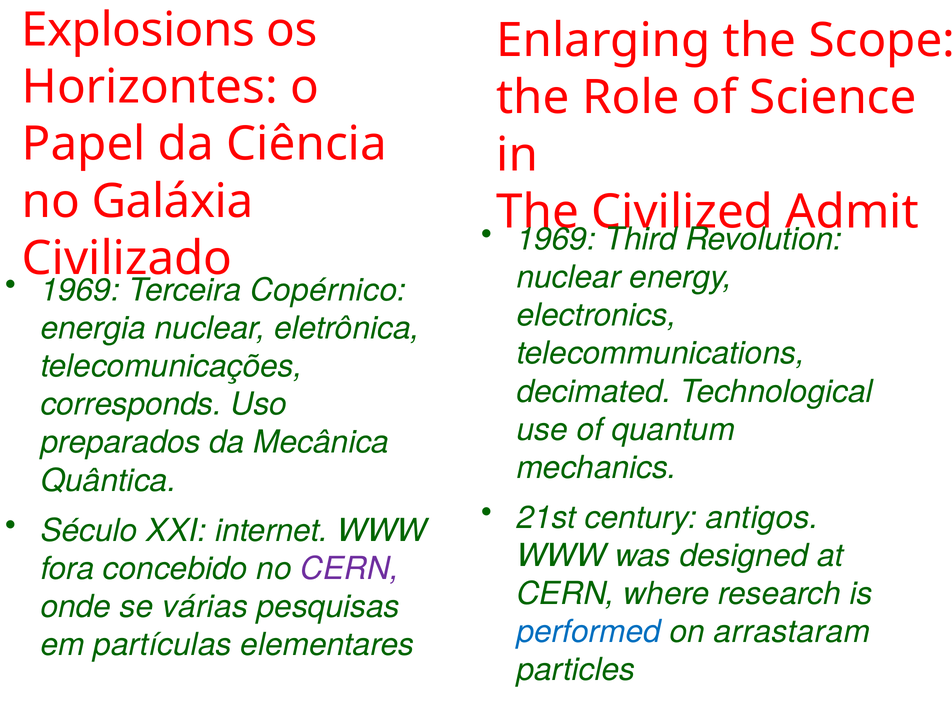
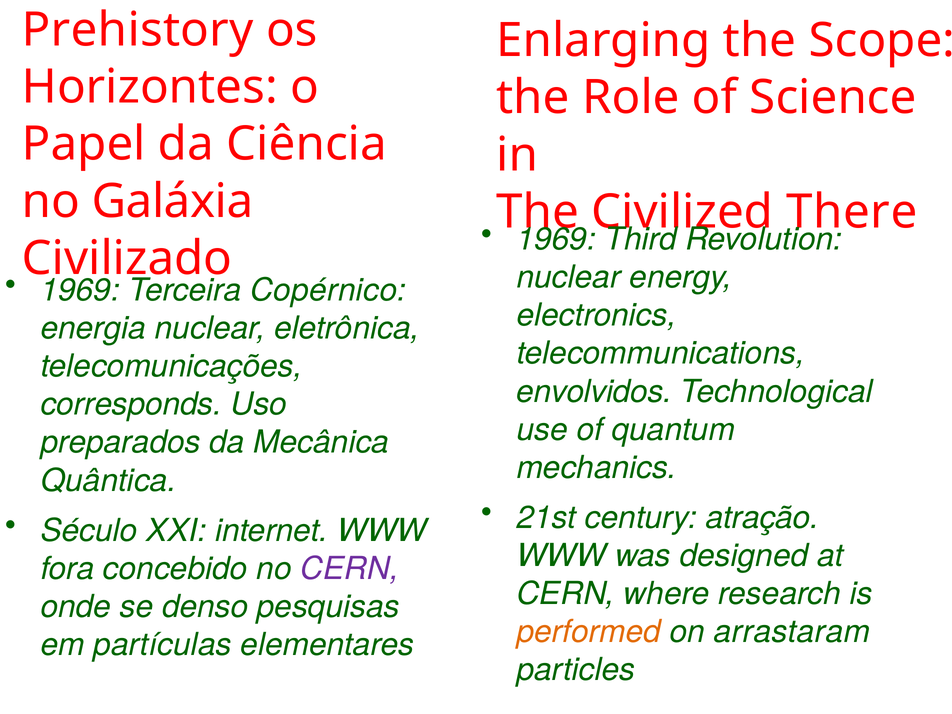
Explosions: Explosions -> Prehistory
Admit: Admit -> There
decimated: decimated -> envolvidos
antigos: antigos -> atração
várias: várias -> denso
performed colour: blue -> orange
